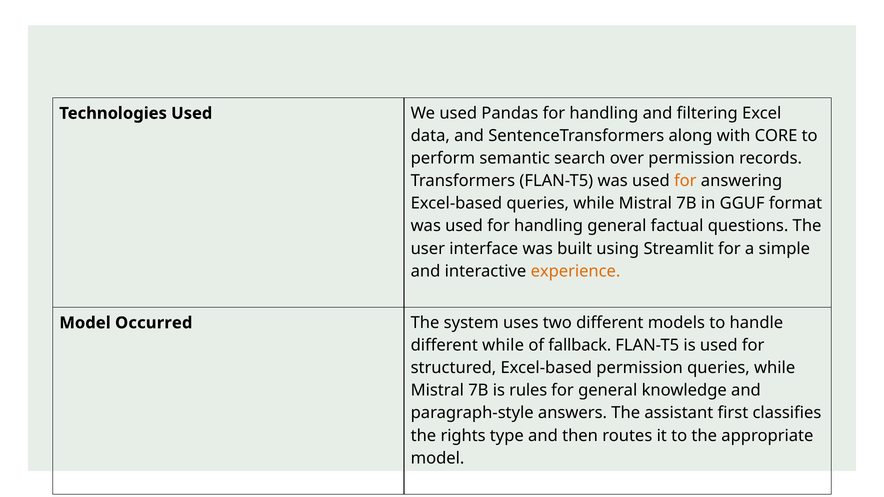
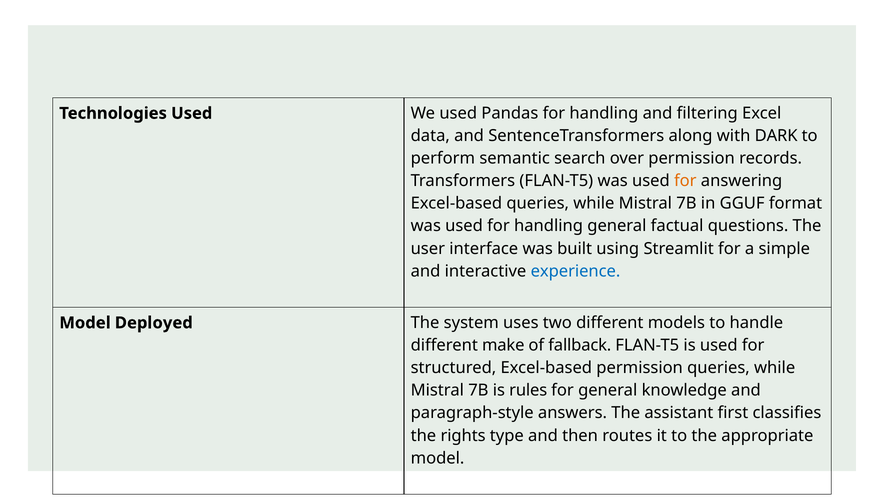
CORE: CORE -> DARK
experience colour: orange -> blue
Occurred: Occurred -> Deployed
different while: while -> make
